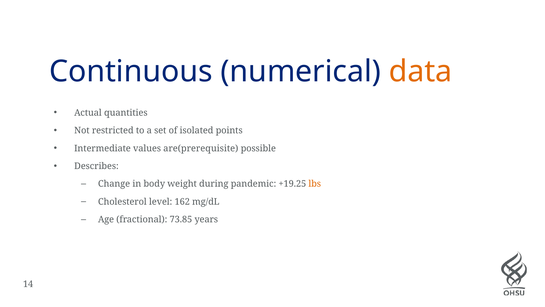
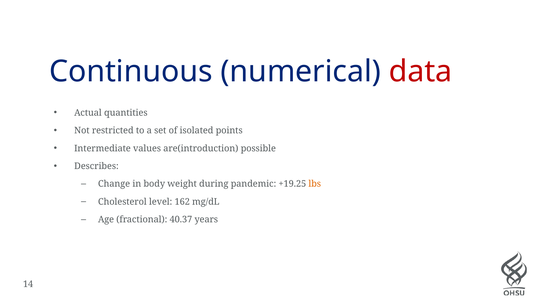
data colour: orange -> red
are(prerequisite: are(prerequisite -> are(introduction
73.85: 73.85 -> 40.37
